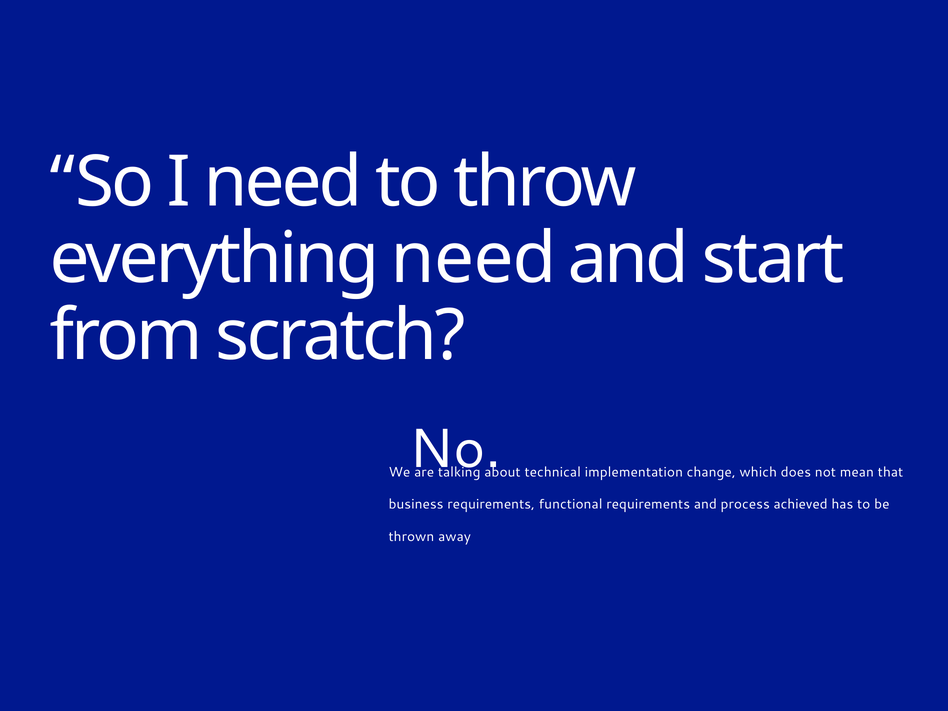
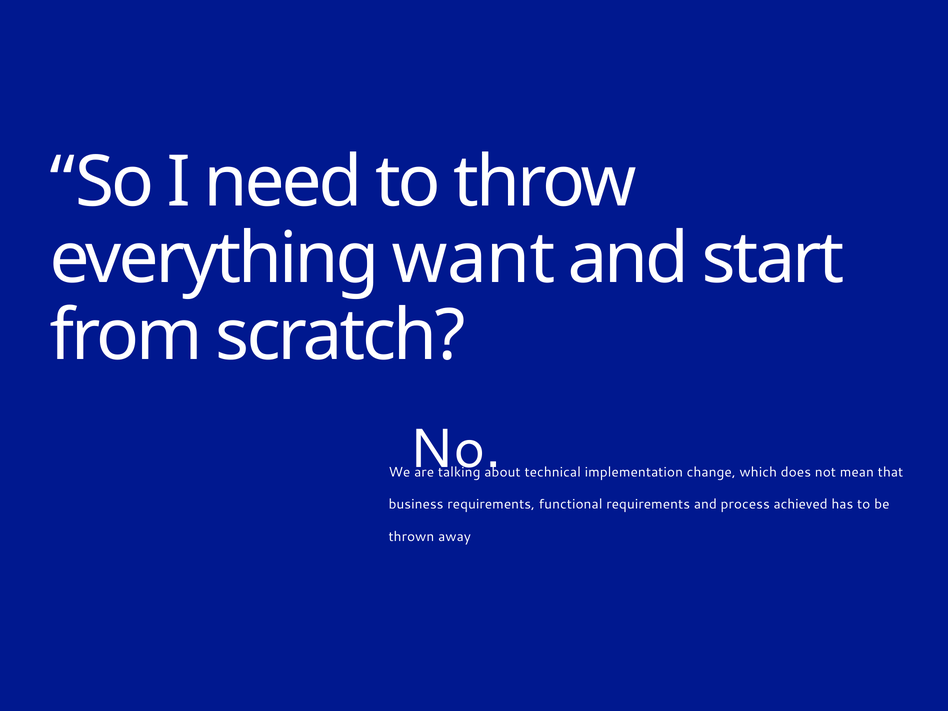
everything need: need -> want
